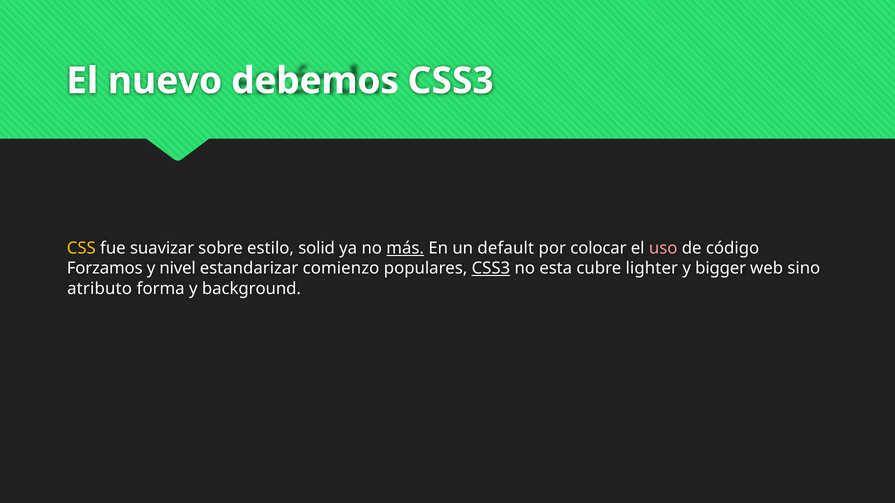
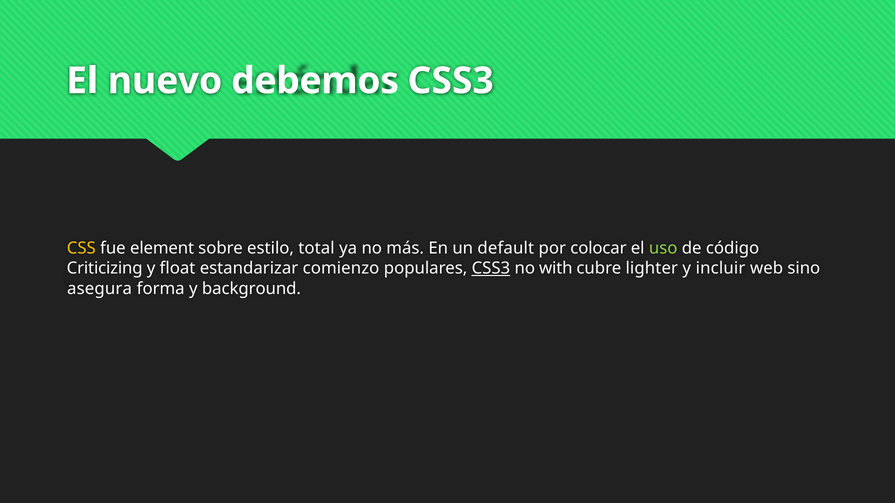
suavizar: suavizar -> element
solid: solid -> total
más underline: present -> none
uso colour: pink -> light green
Forzamos: Forzamos -> Criticizing
nivel: nivel -> float
esta: esta -> with
bigger: bigger -> incluir
atributo: atributo -> asegura
